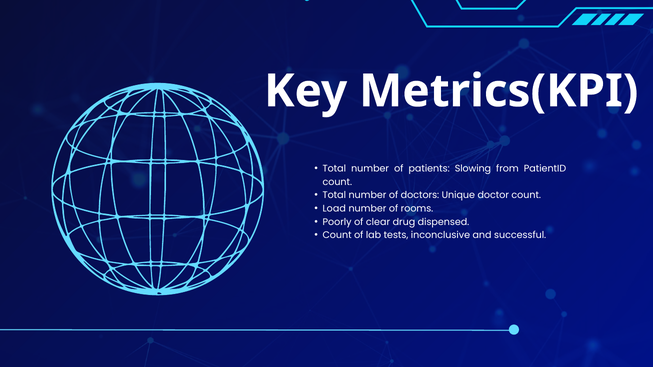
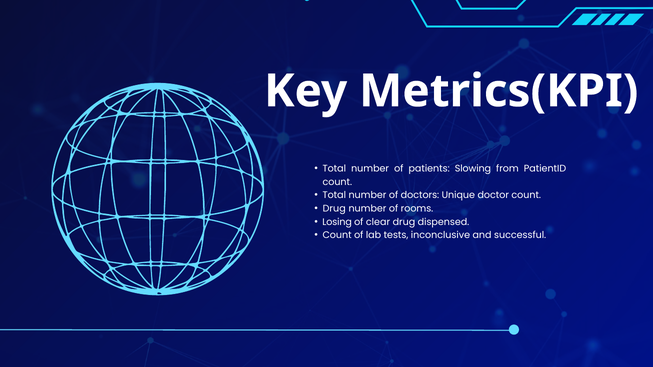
Load at (334, 209): Load -> Drug
Poorly: Poorly -> Losing
